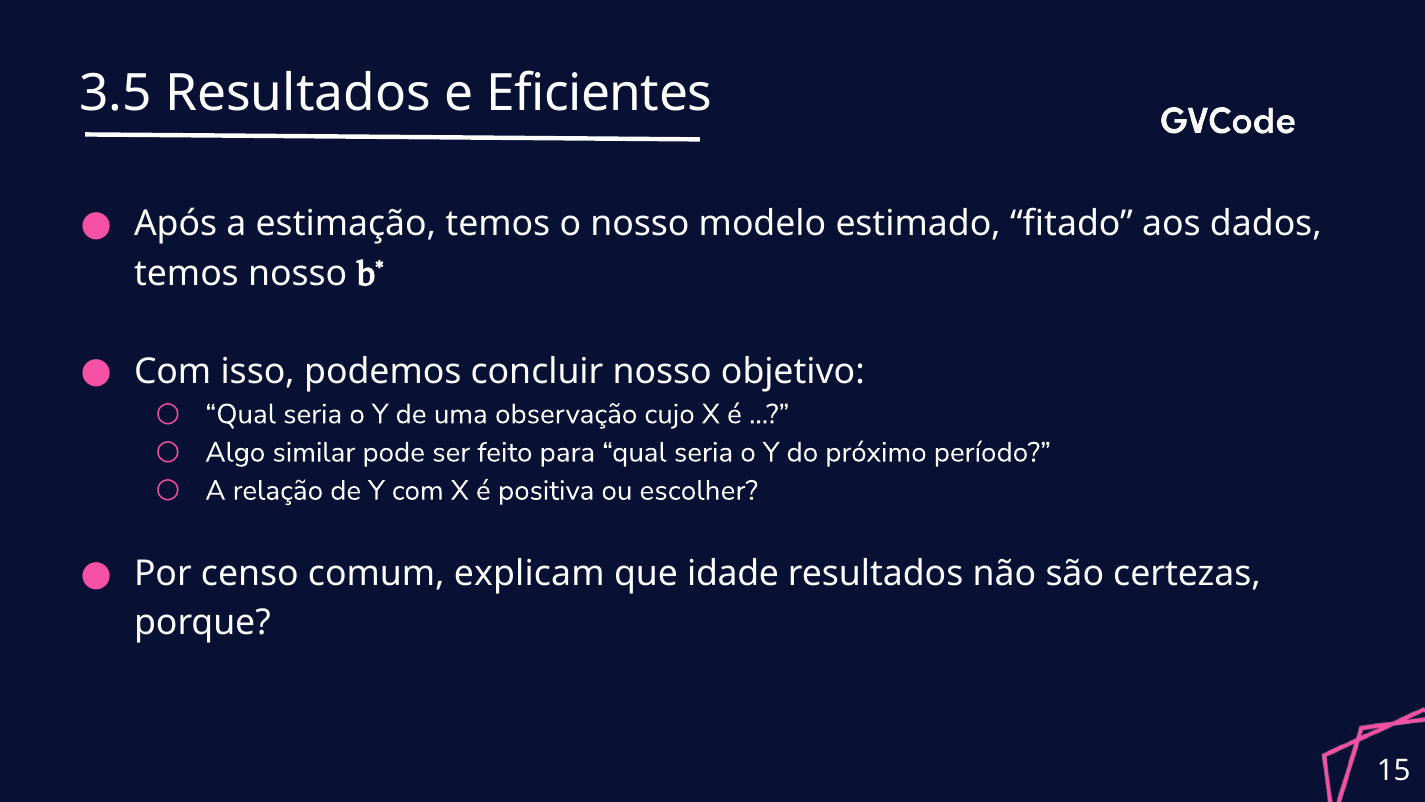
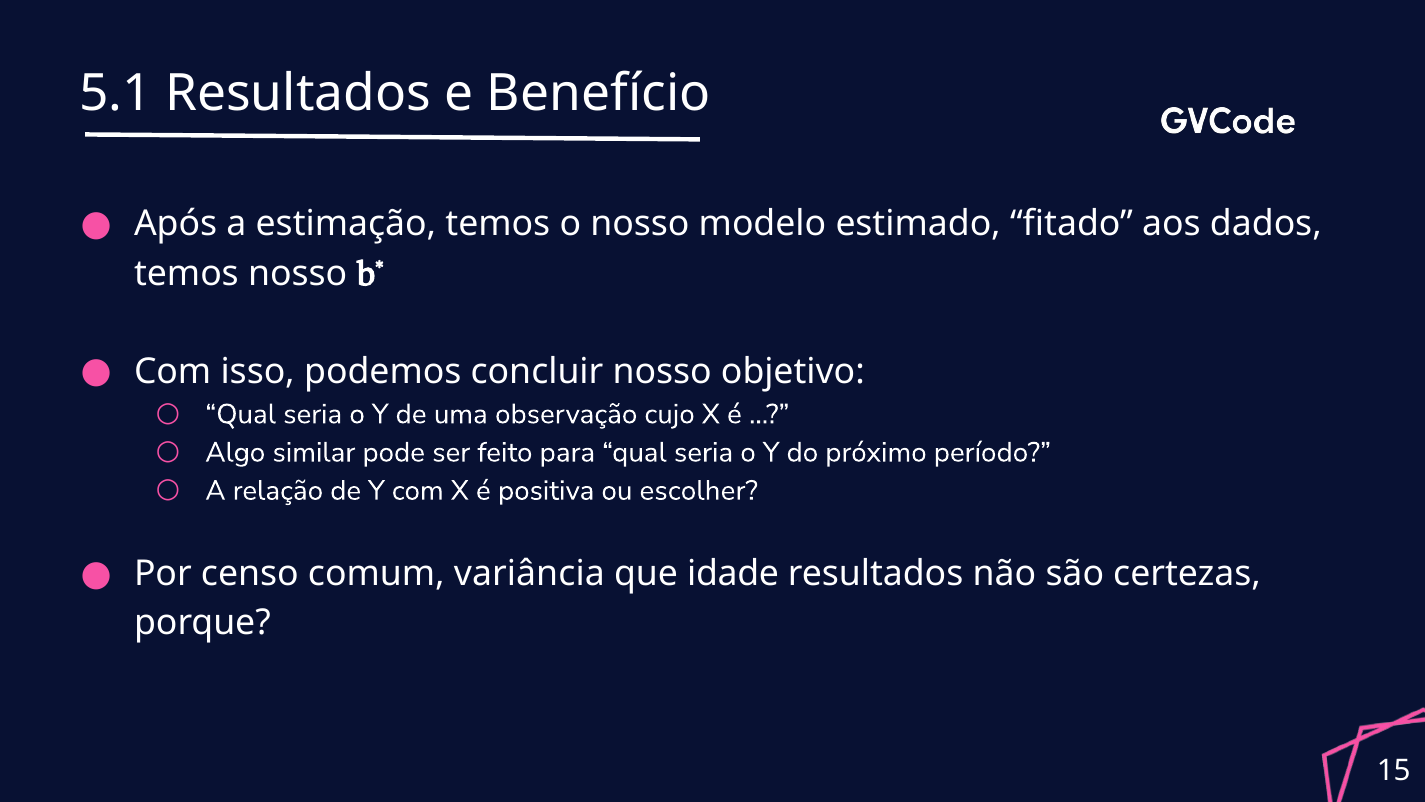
3.5: 3.5 -> 5.1
Eficientes: Eficientes -> Benefício
explicam: explicam -> variância
